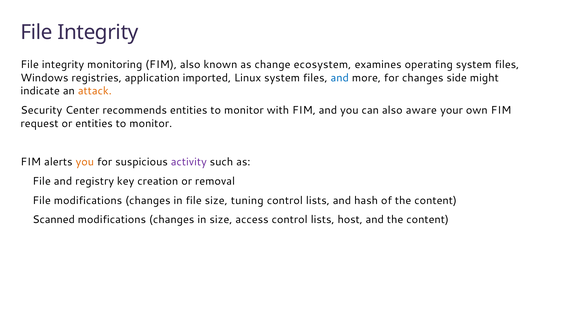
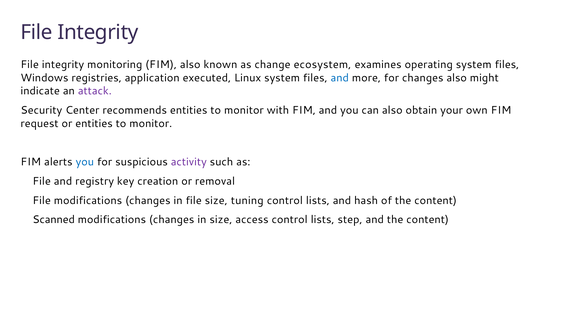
imported: imported -> executed
changes side: side -> also
attack colour: orange -> purple
aware: aware -> obtain
you at (85, 162) colour: orange -> blue
host: host -> step
